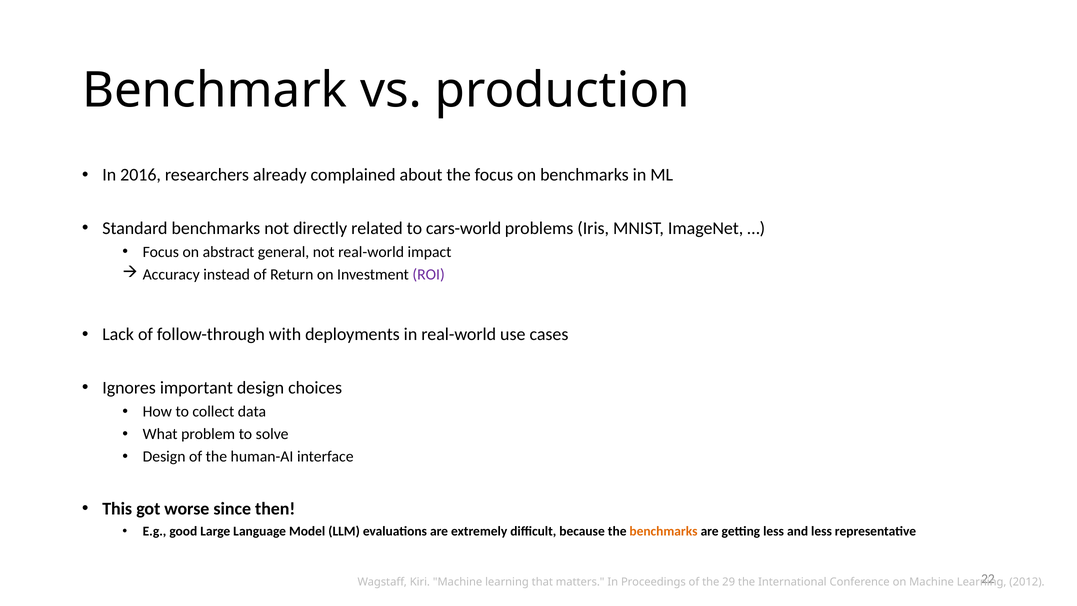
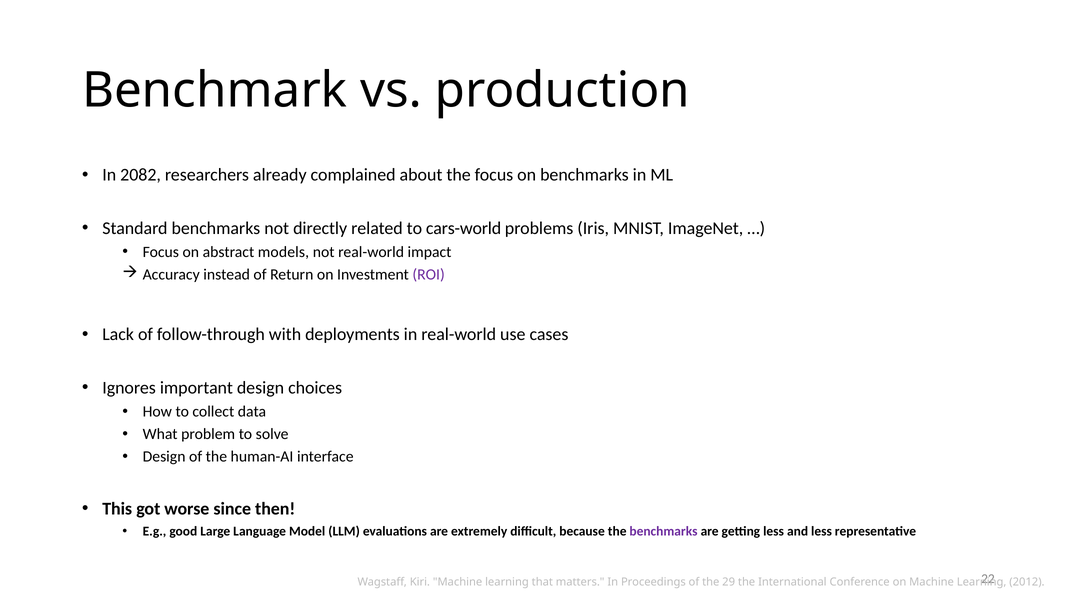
2016: 2016 -> 2082
general: general -> models
benchmarks at (663, 531) colour: orange -> purple
